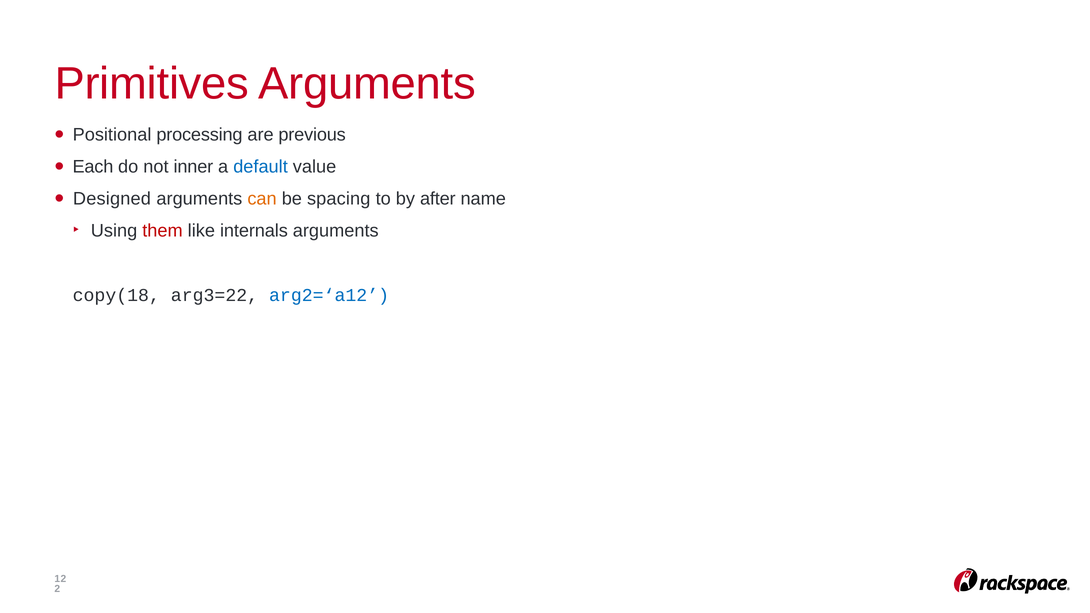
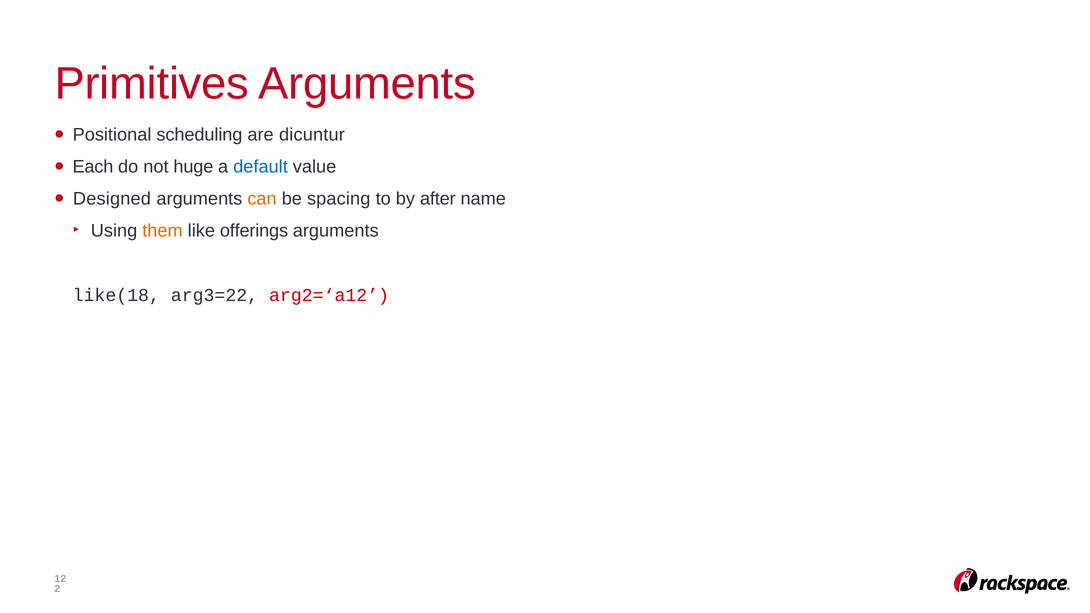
processing: processing -> scheduling
previous: previous -> dicuntur
inner: inner -> huge
them colour: red -> orange
internals: internals -> offerings
copy(18: copy(18 -> like(18
arg2=‘a12 colour: blue -> red
